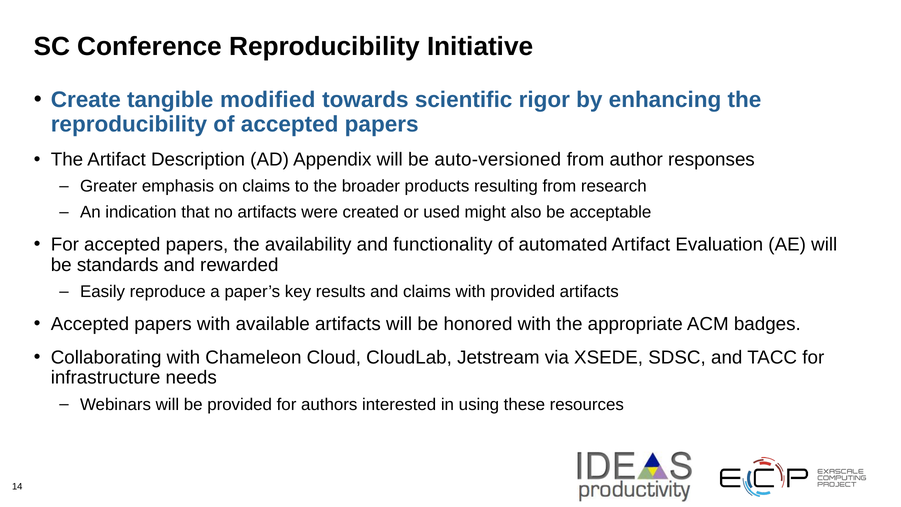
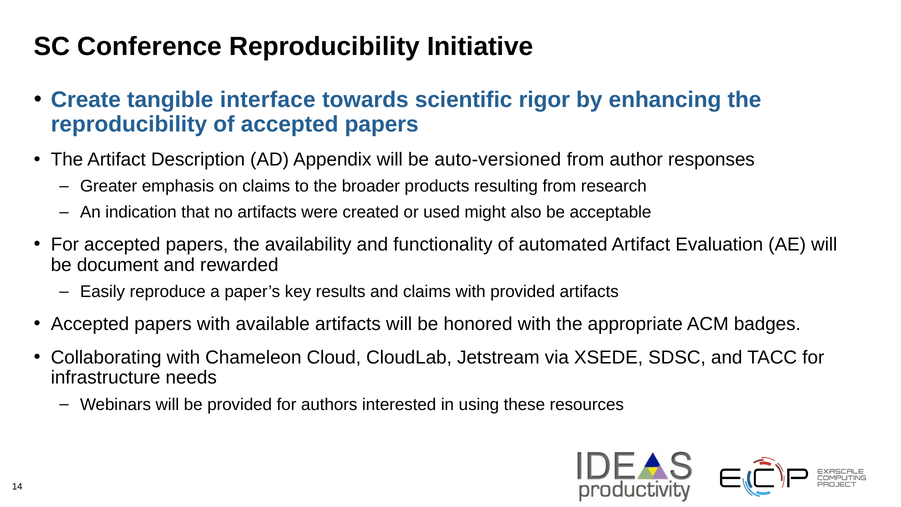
modified: modified -> interface
standards: standards -> document
